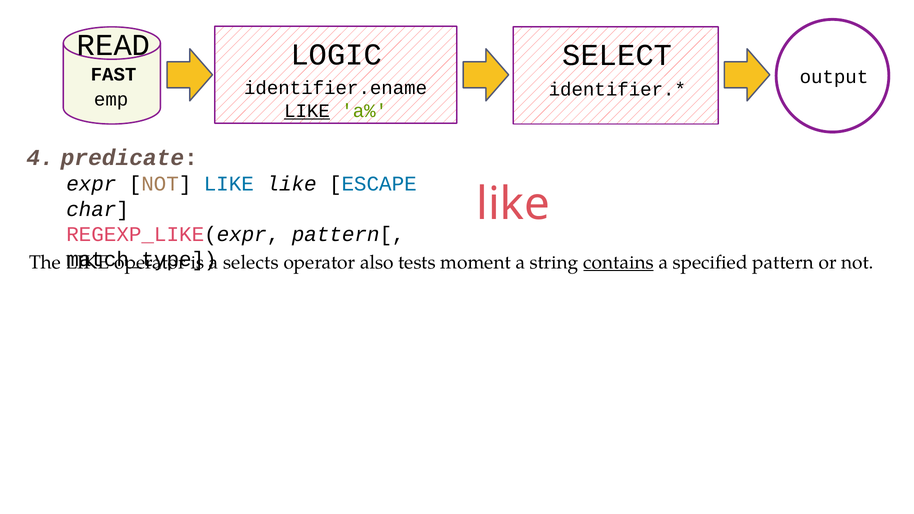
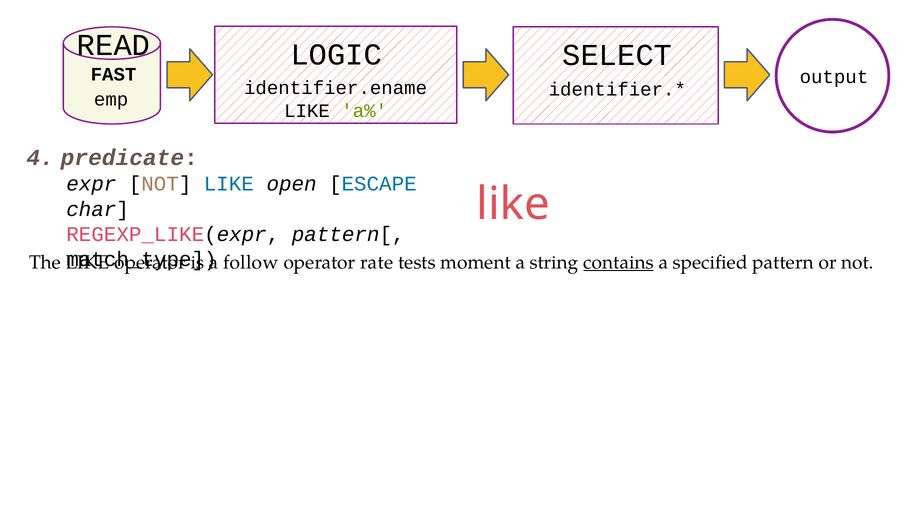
LIKE at (307, 111) underline: present -> none
LIKE like: like -> open
selects: selects -> follow
also: also -> rate
